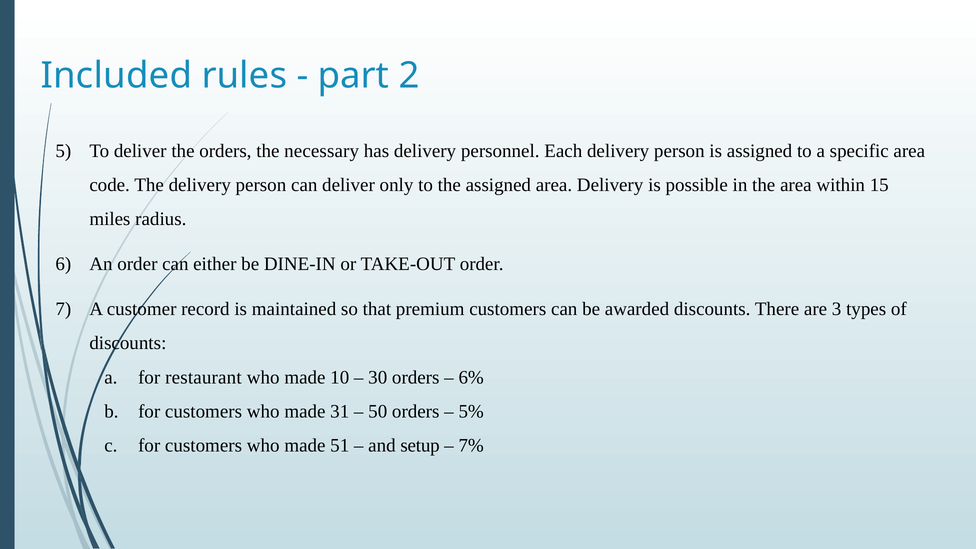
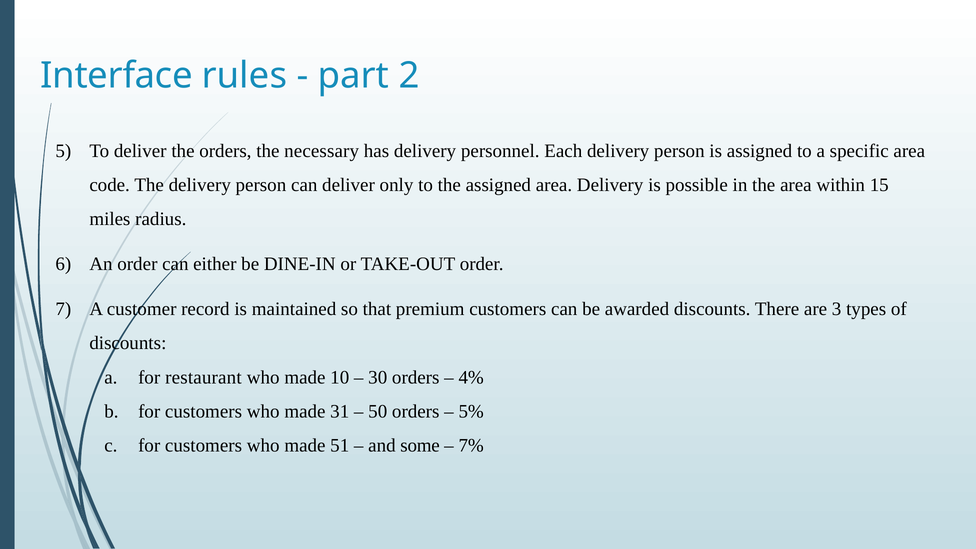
Included: Included -> Interface
6%: 6% -> 4%
setup: setup -> some
